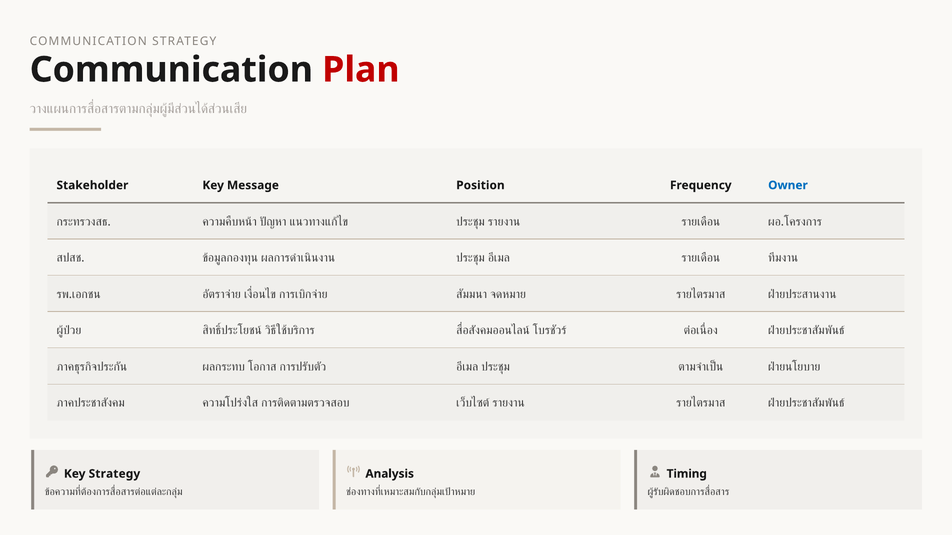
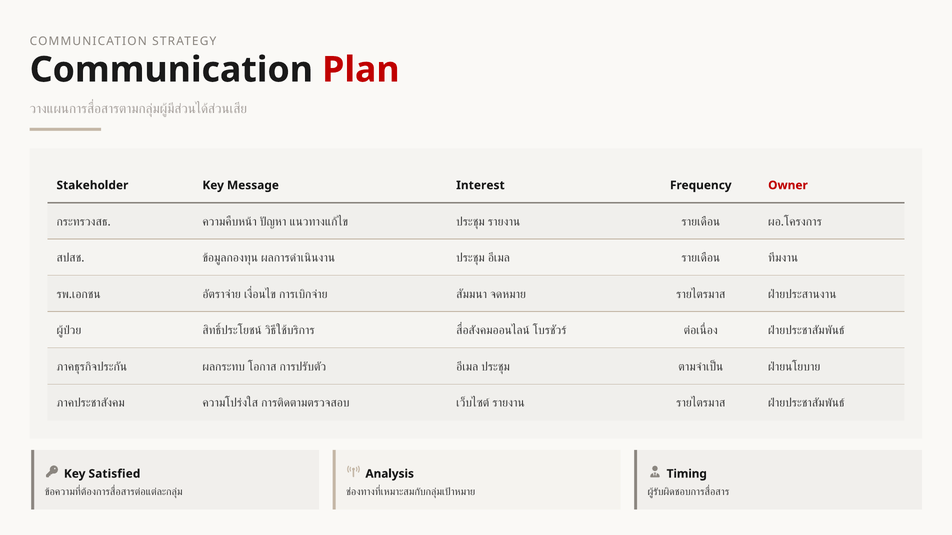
Position: Position -> Interest
Owner colour: blue -> red
Key Strategy: Strategy -> Satisfied
